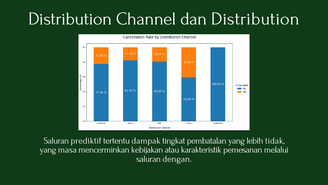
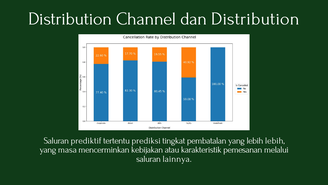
dampak: dampak -> prediksi
lebih tidak: tidak -> lebih
dengan: dengan -> lainnya
